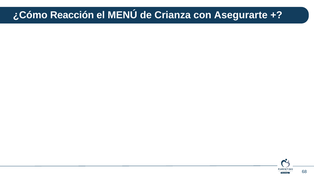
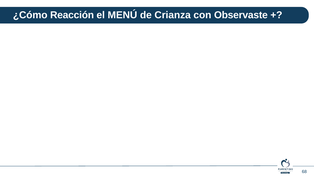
Asegurarte: Asegurarte -> Observaste
